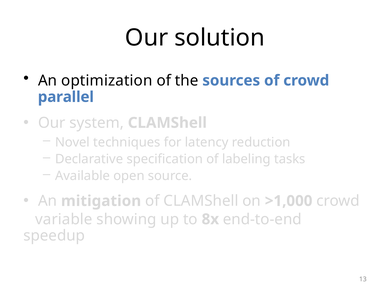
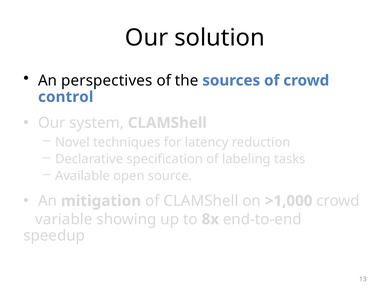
optimization: optimization -> perspectives
parallel: parallel -> control
